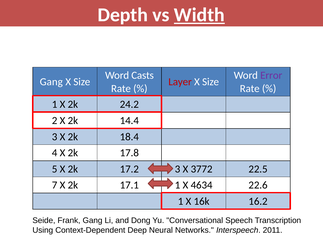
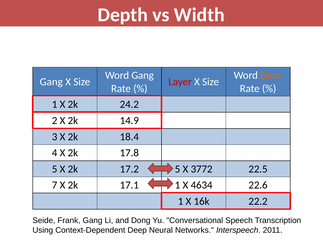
Width underline: present -> none
Word Casts: Casts -> Gang
Error colour: purple -> orange
14.4: 14.4 -> 14.9
17.2 3: 3 -> 5
16.2: 16.2 -> 22.2
